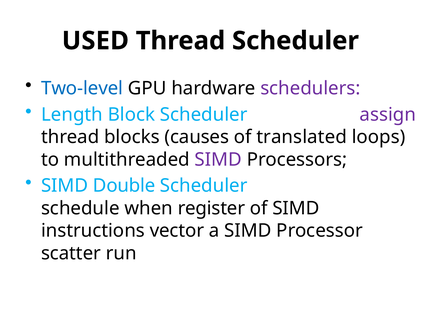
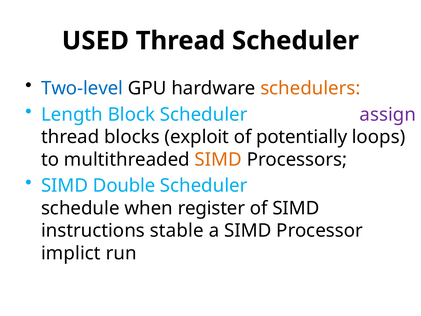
schedulers colour: purple -> orange
causes: causes -> exploit
translated: translated -> potentially
SIMD at (218, 159) colour: purple -> orange
vector: vector -> stable
scatter: scatter -> implict
